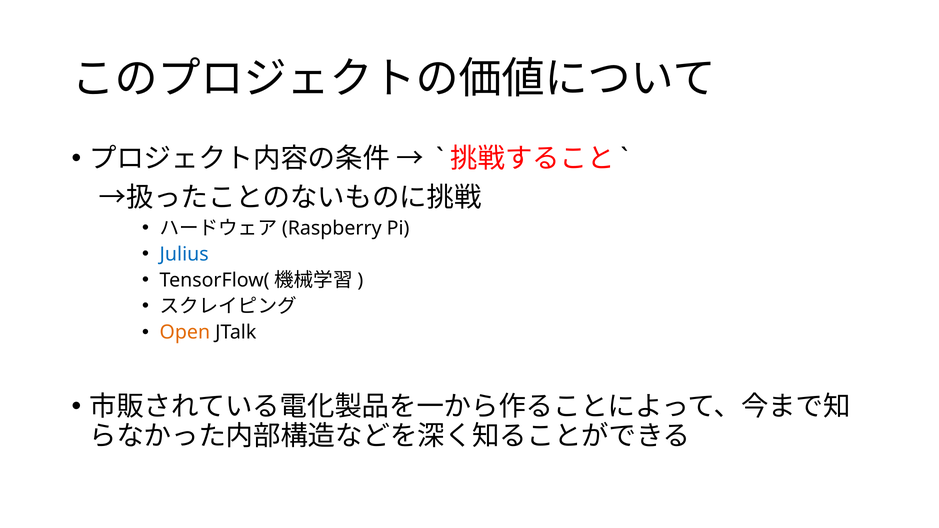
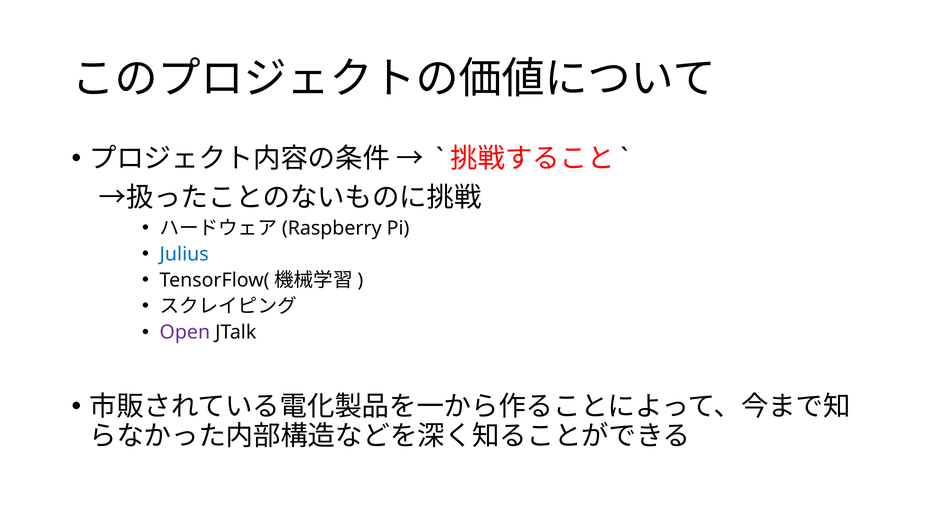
Open colour: orange -> purple
